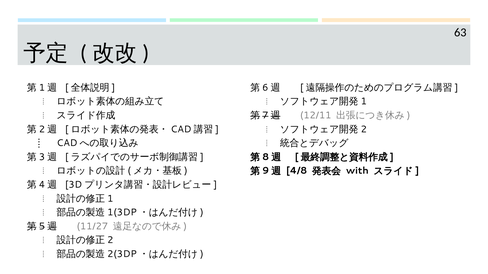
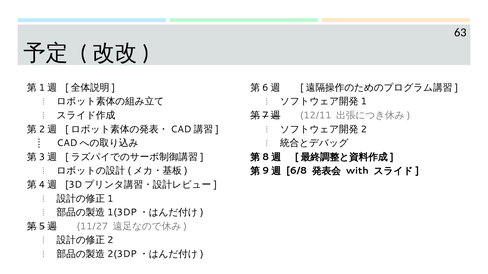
4/8: 4/8 -> 6/8
